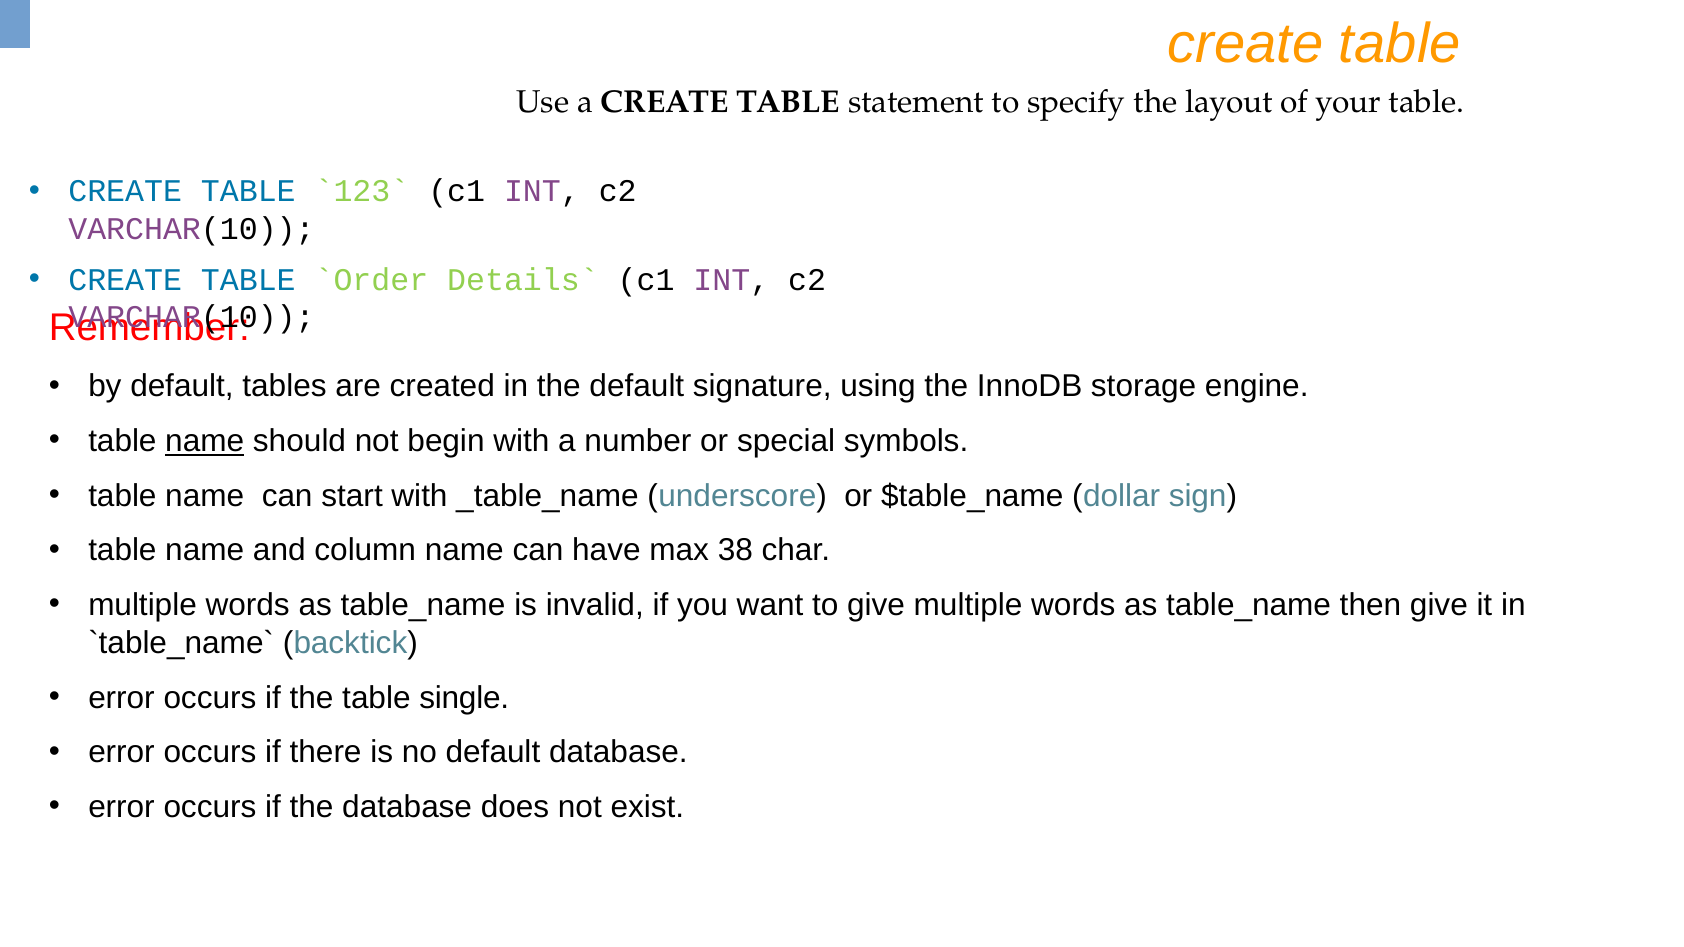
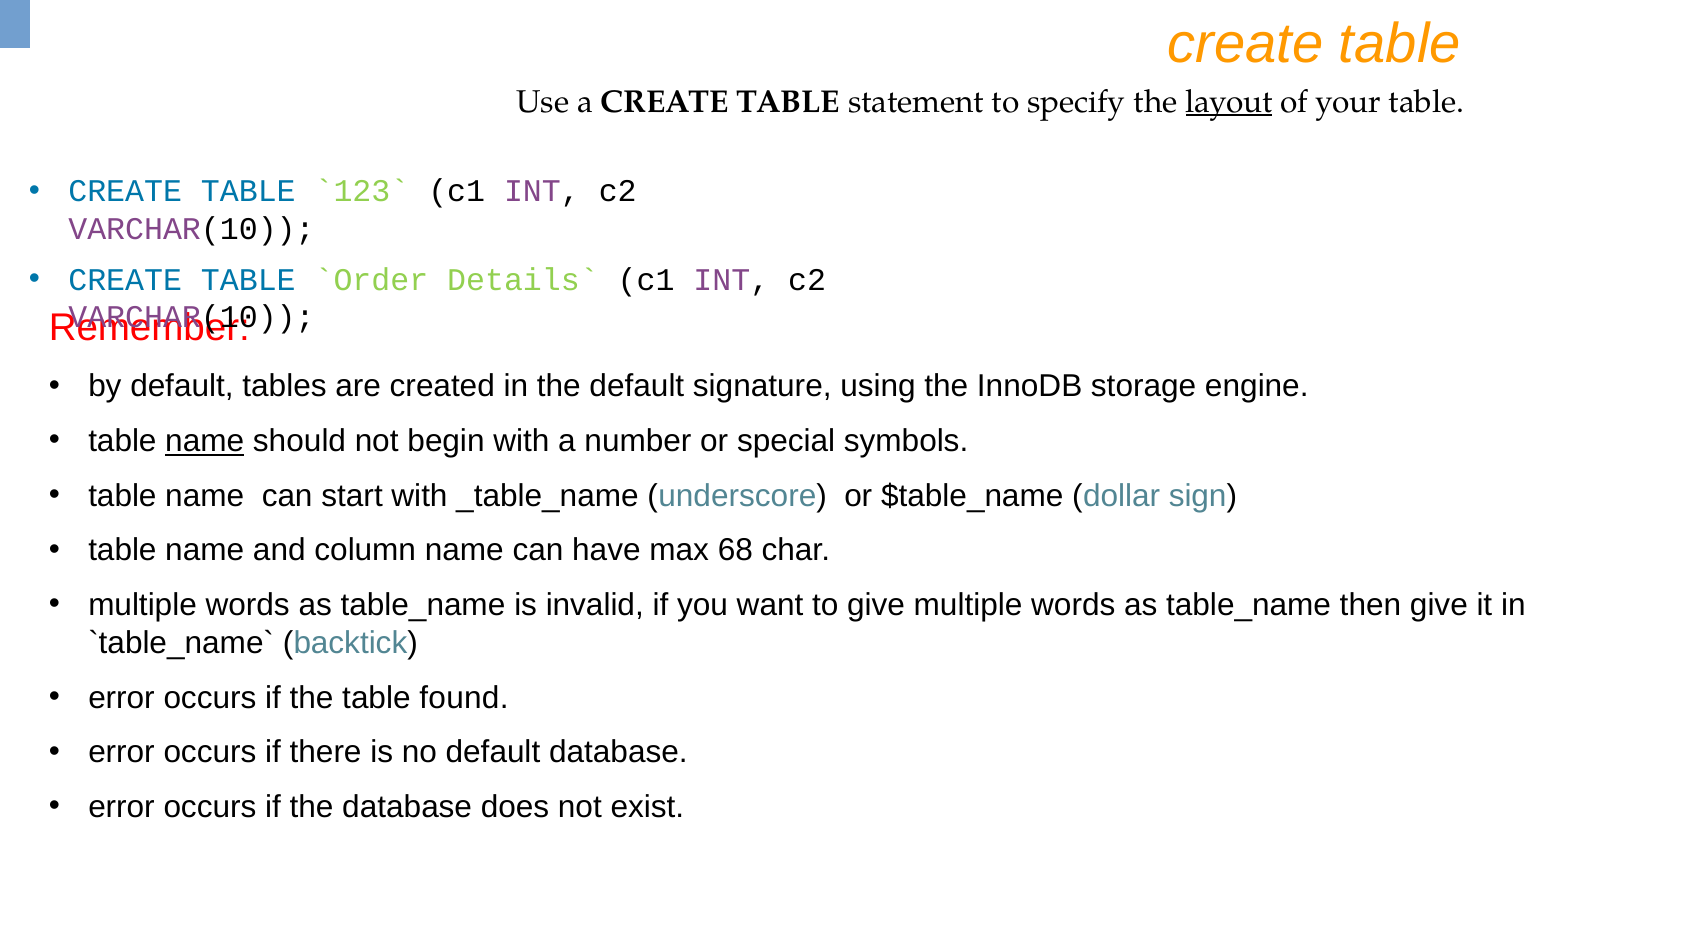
layout underline: none -> present
38: 38 -> 68
single: single -> found
